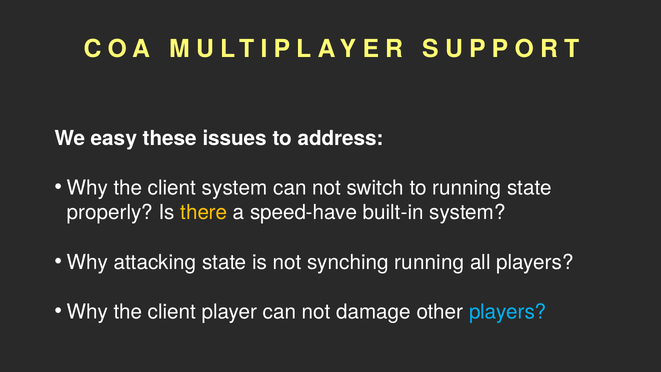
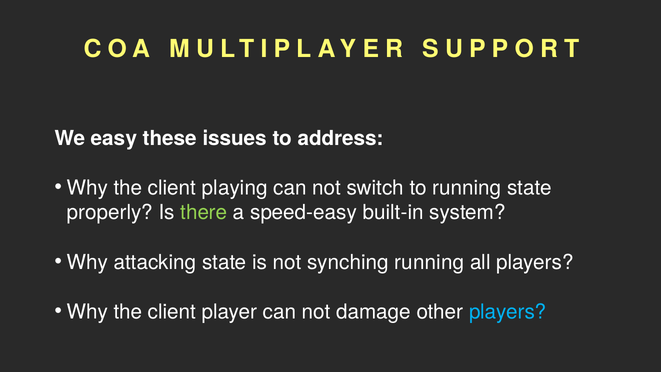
client system: system -> playing
there colour: yellow -> light green
speed-have: speed-have -> speed-easy
